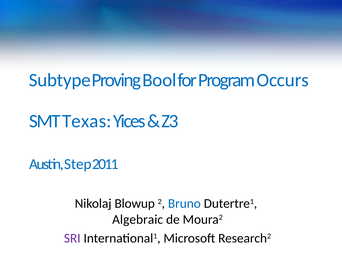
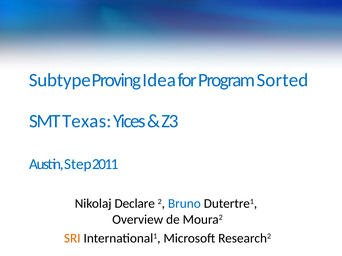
Bool: Bool -> Idea
Occurs: Occurs -> Sorted
Blowup: Blowup -> Declare
Algebraic: Algebraic -> Overview
SRI colour: purple -> orange
